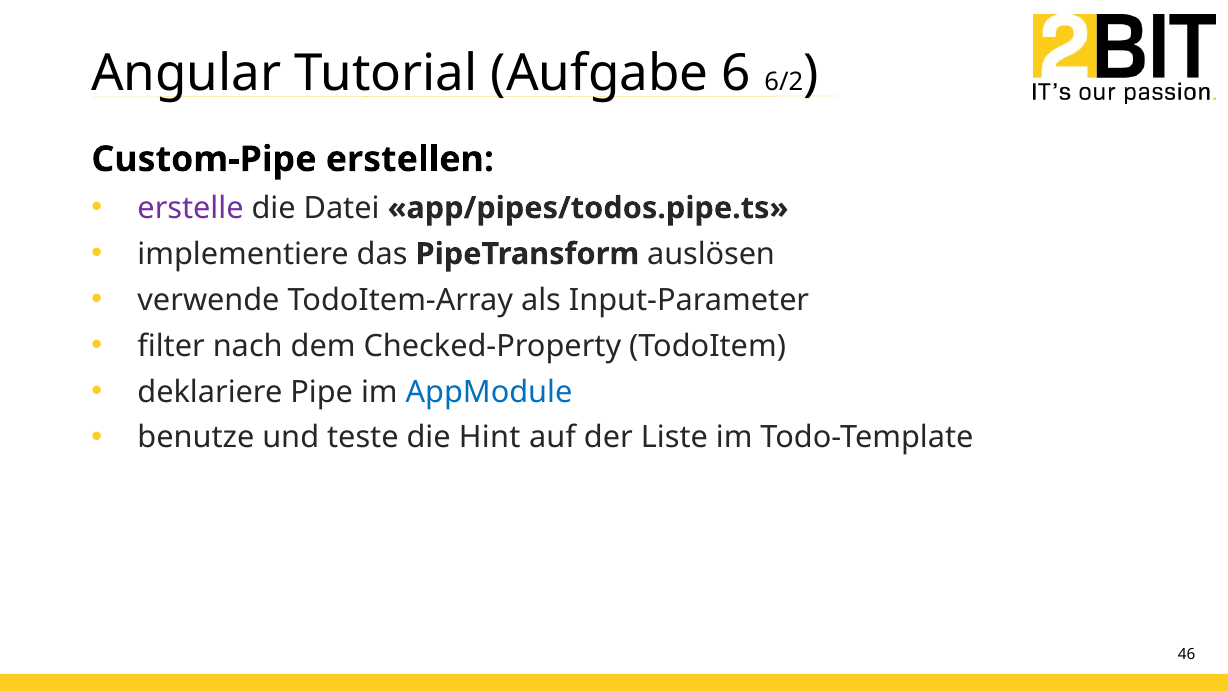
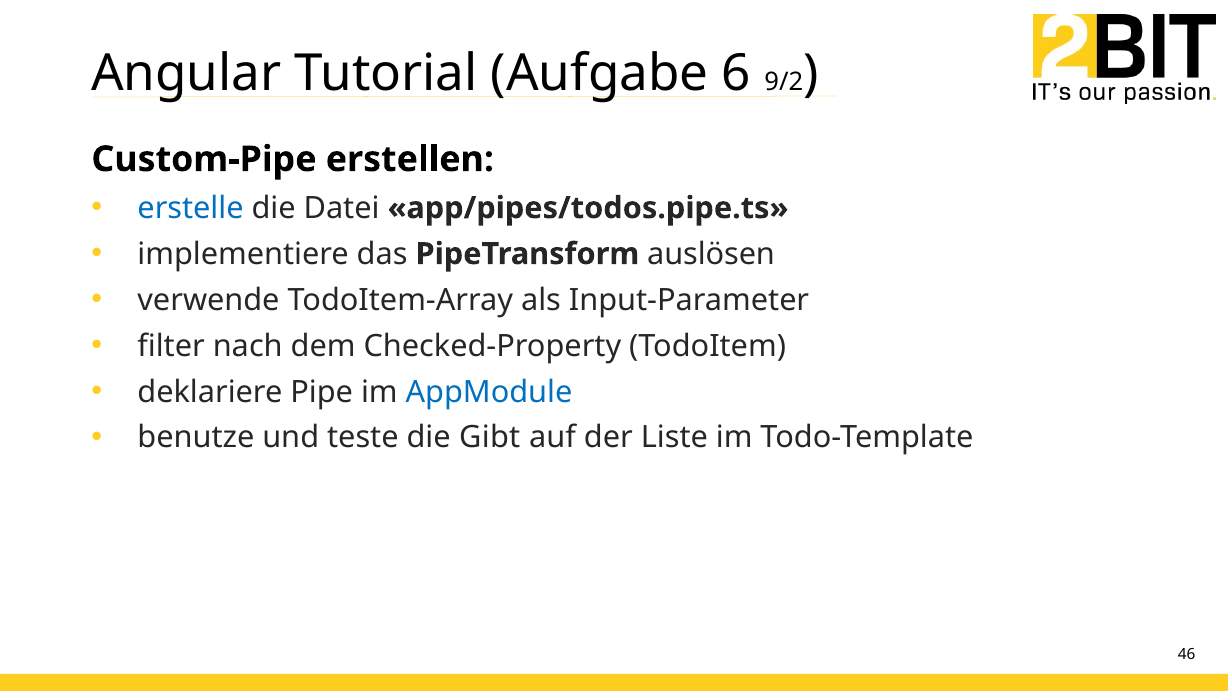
6/2: 6/2 -> 9/2
erstelle colour: purple -> blue
Hint: Hint -> Gibt
